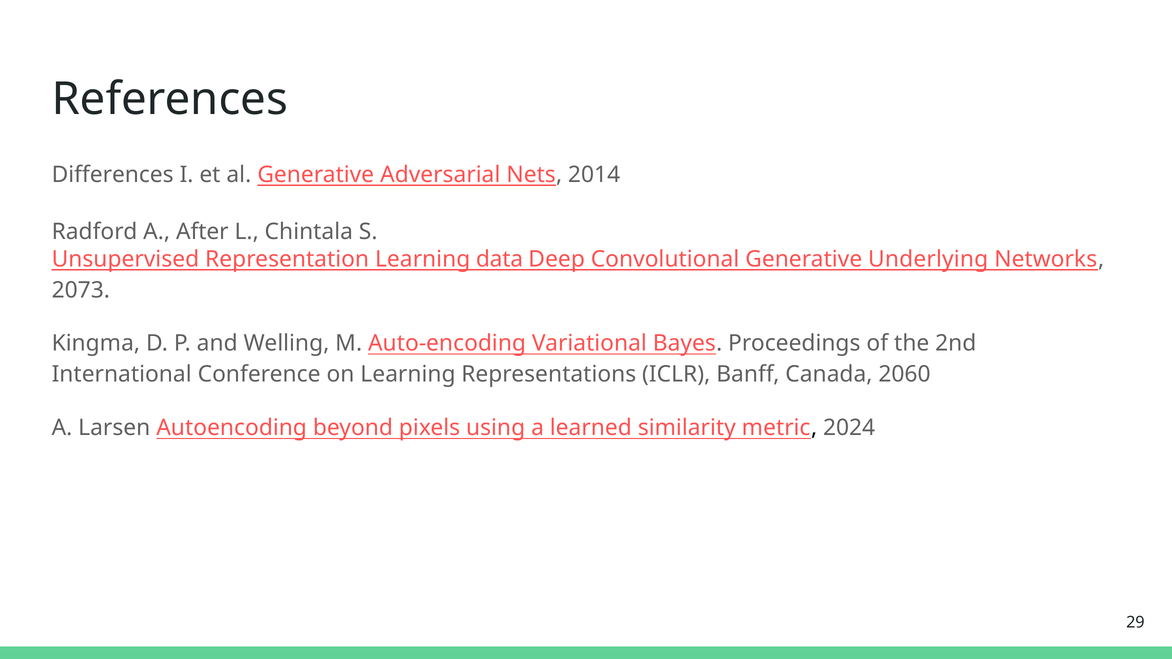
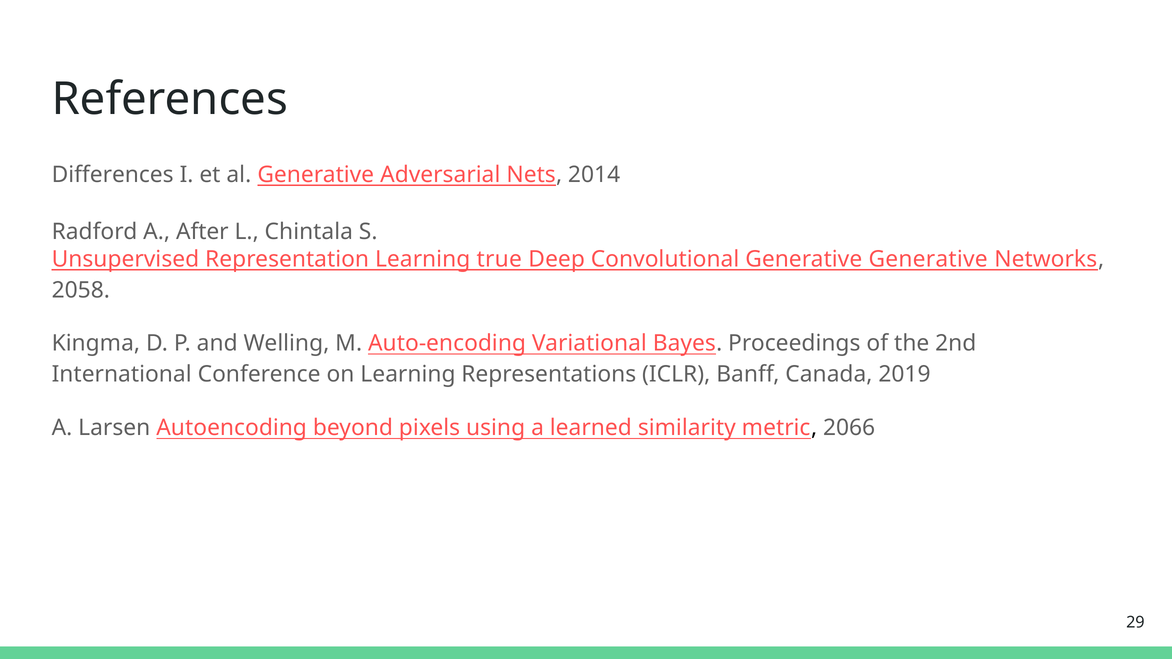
data: data -> true
Generative Underlying: Underlying -> Generative
2073: 2073 -> 2058
2060: 2060 -> 2019
2024: 2024 -> 2066
